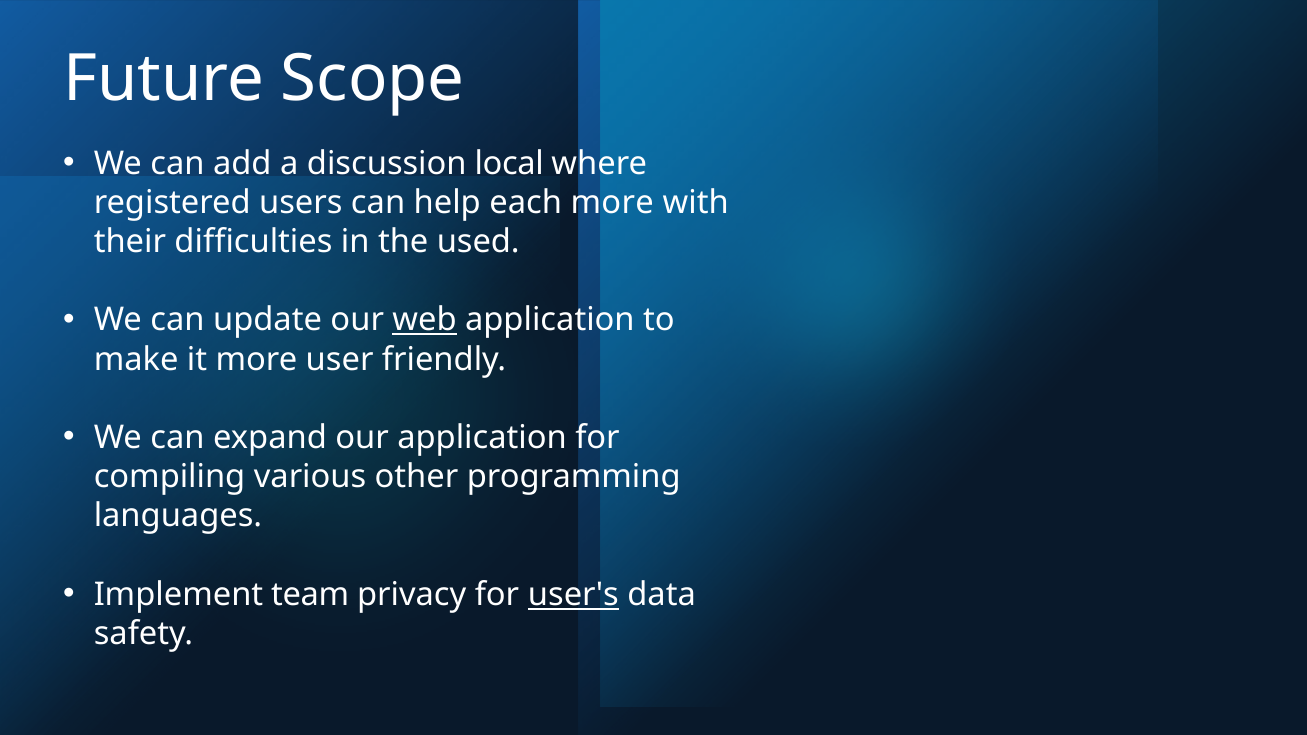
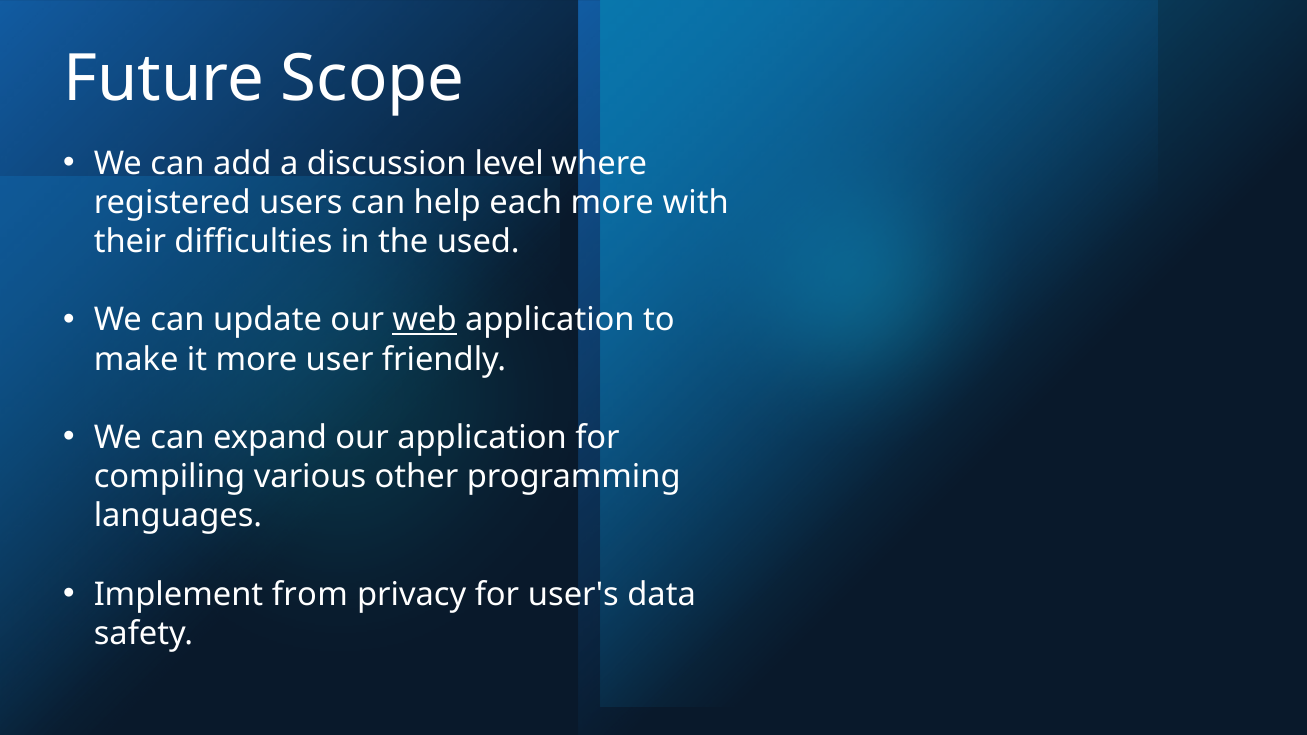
local: local -> level
team: team -> from
user's underline: present -> none
